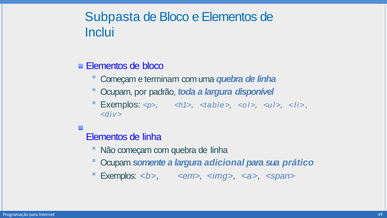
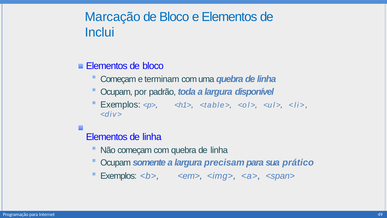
Subpasta: Subpasta -> Marcação
adicional: adicional -> precisam
